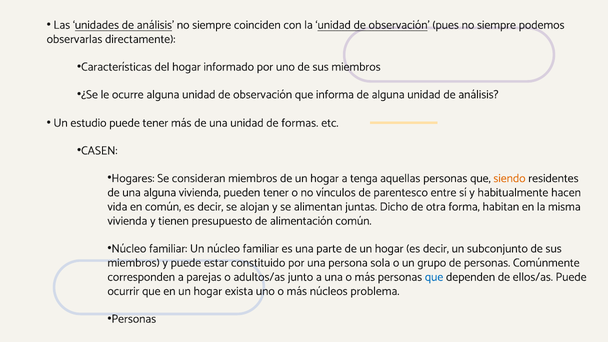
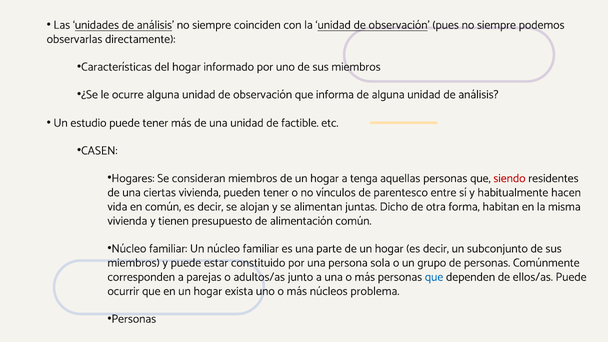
formas: formas -> factible
siendo colour: orange -> red
una alguna: alguna -> ciertas
